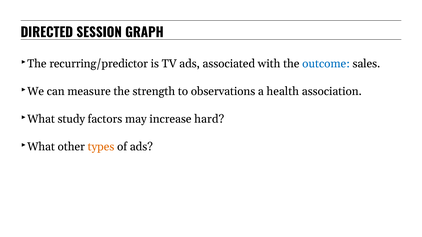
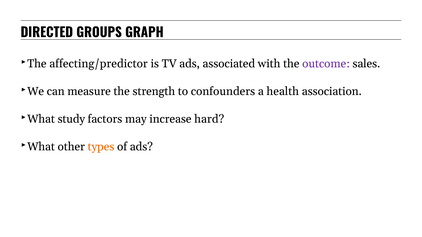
SESSION: SESSION -> GROUPS
recurring/predictor: recurring/predictor -> affecting/predictor
outcome colour: blue -> purple
observations: observations -> confounders
